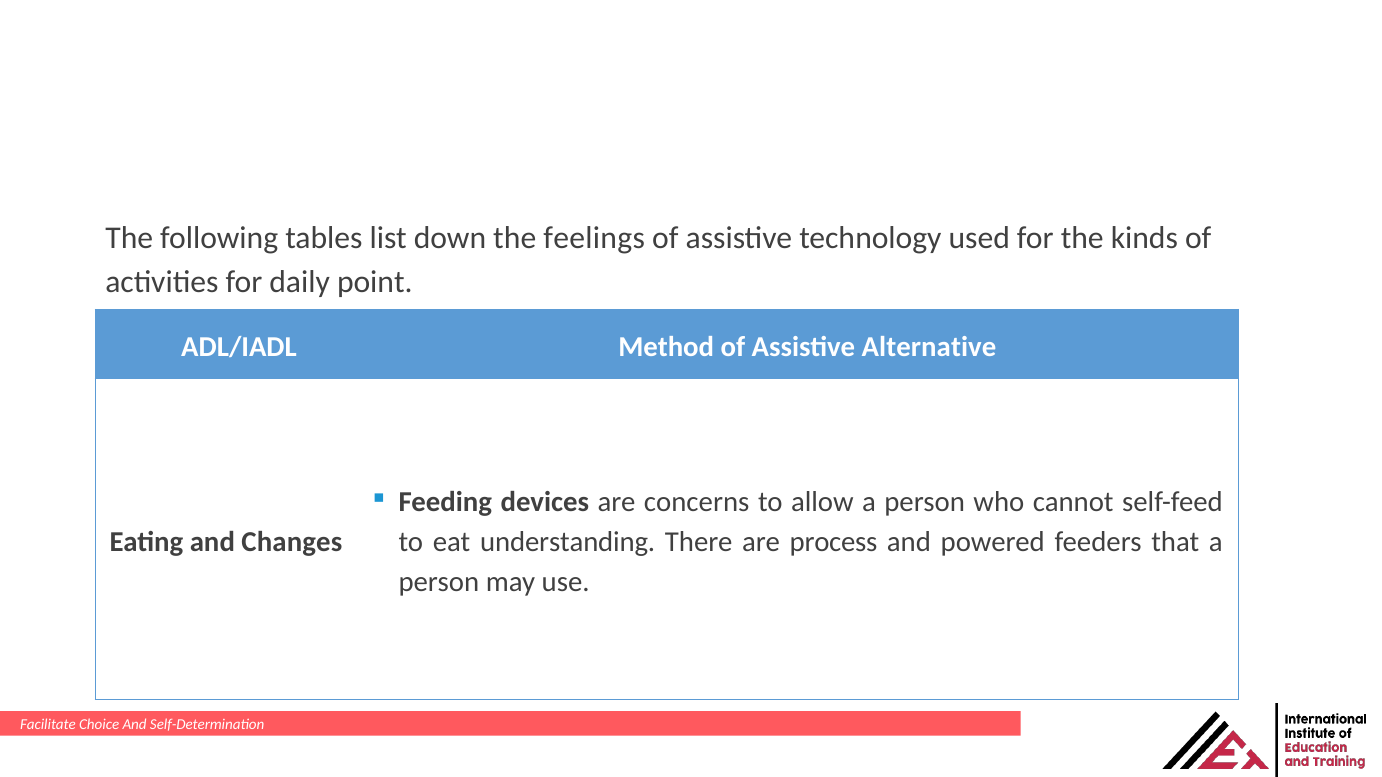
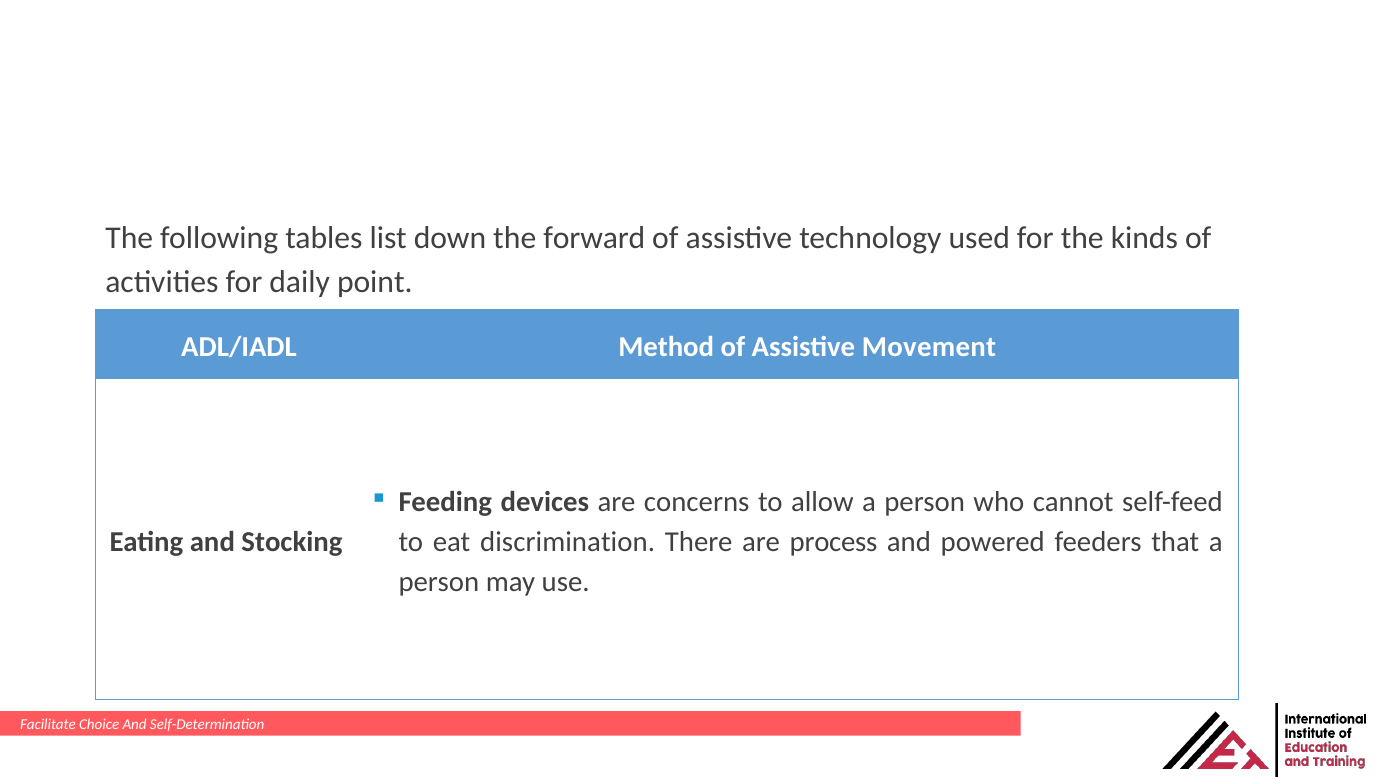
feelings: feelings -> forward
Alternative: Alternative -> Movement
Changes: Changes -> Stocking
understanding: understanding -> discrimination
